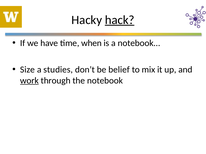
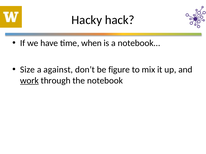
hack underline: present -> none
studies: studies -> against
belief: belief -> figure
